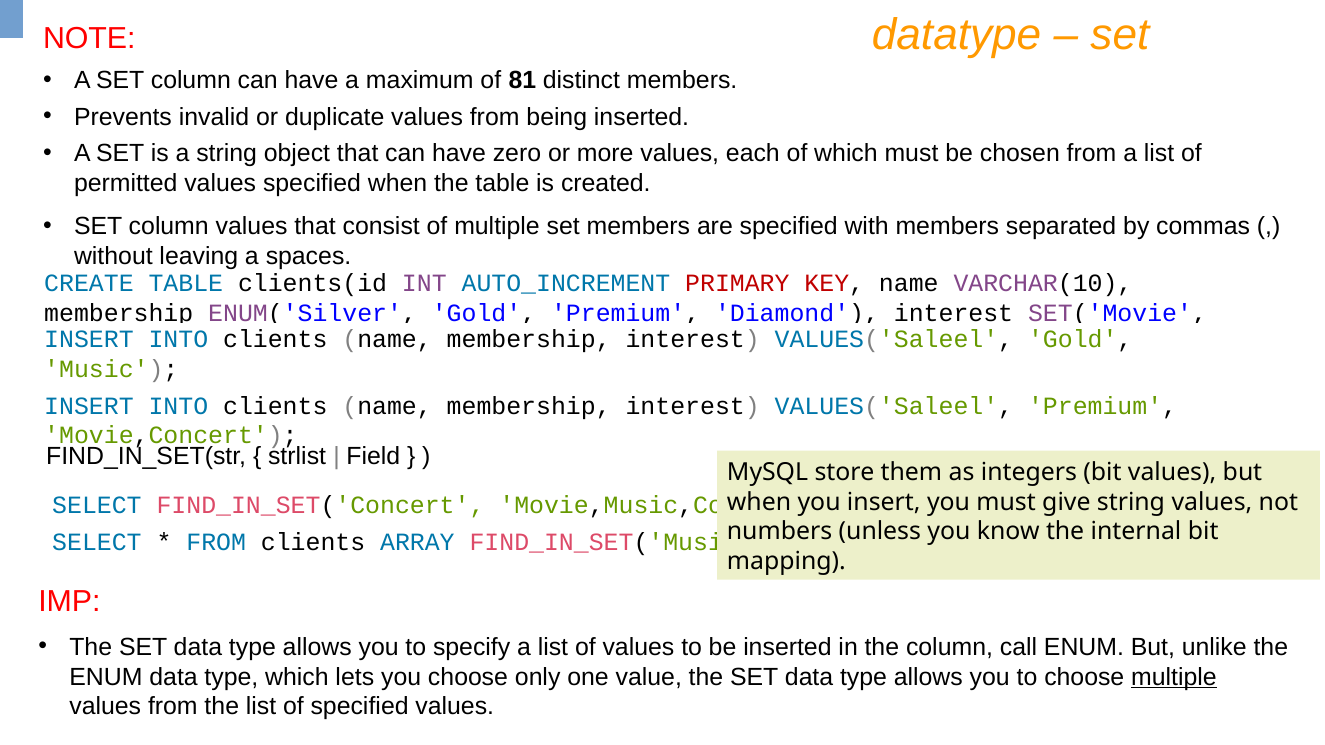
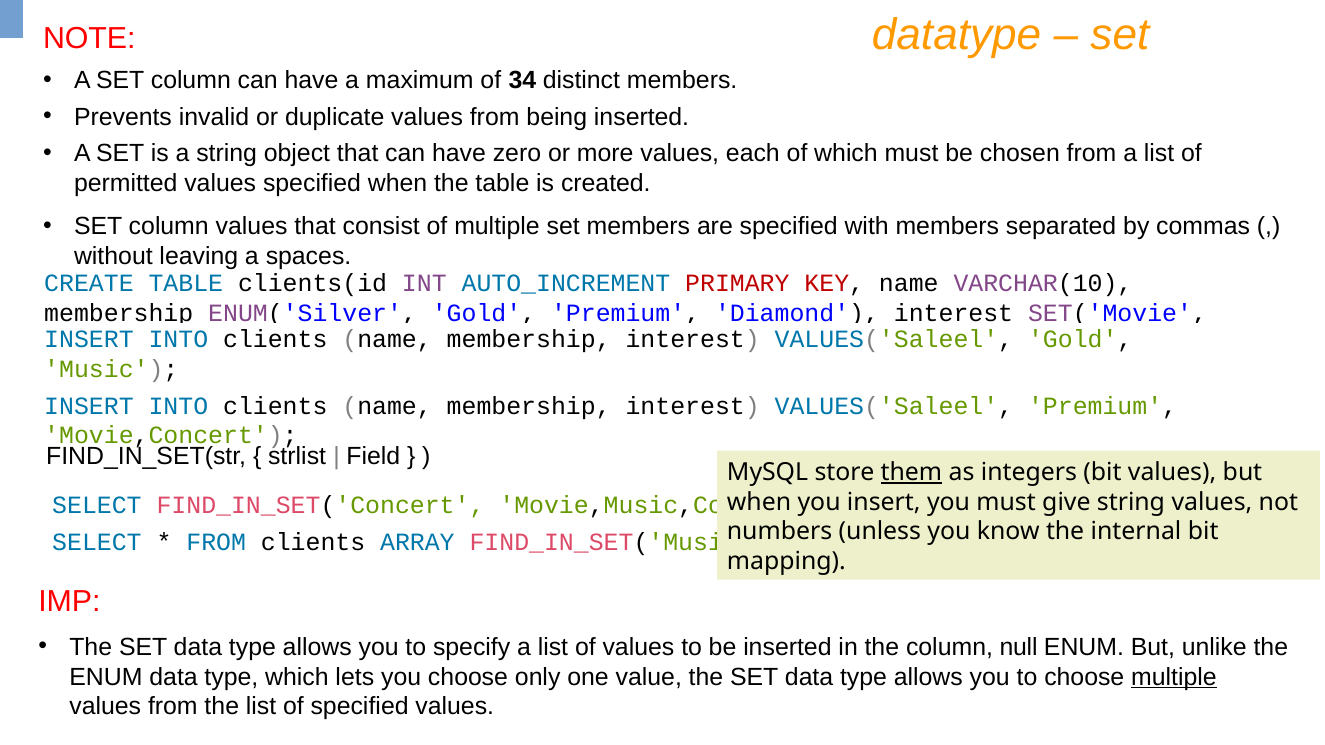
81: 81 -> 34
them underline: none -> present
call: call -> null
